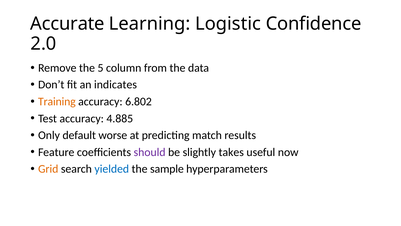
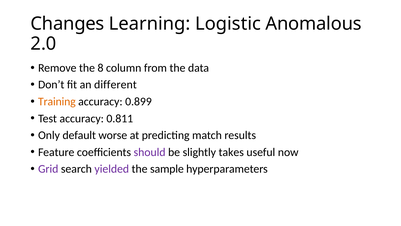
Accurate: Accurate -> Changes
Confidence: Confidence -> Anomalous
5: 5 -> 8
indicates: indicates -> different
6.802: 6.802 -> 0.899
4.885: 4.885 -> 0.811
Grid colour: orange -> purple
yielded colour: blue -> purple
